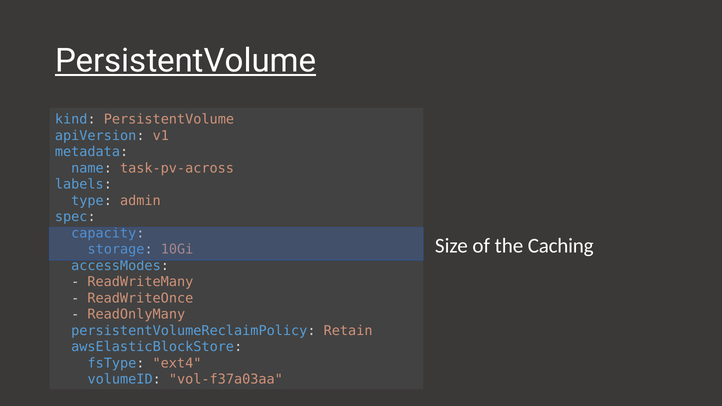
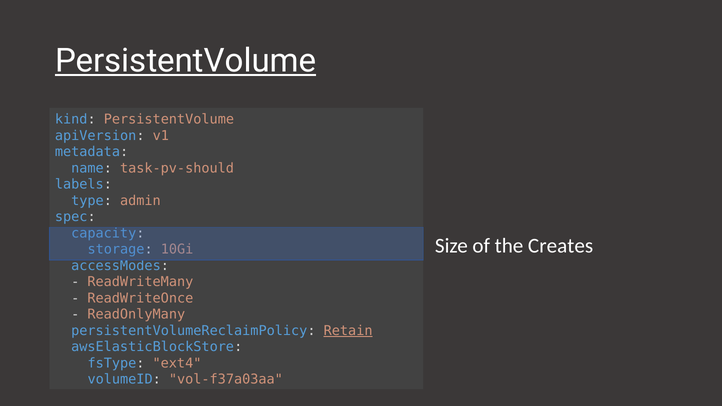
task-pv-across: task-pv-across -> task-pv-should
Caching: Caching -> Creates
Retain underline: none -> present
